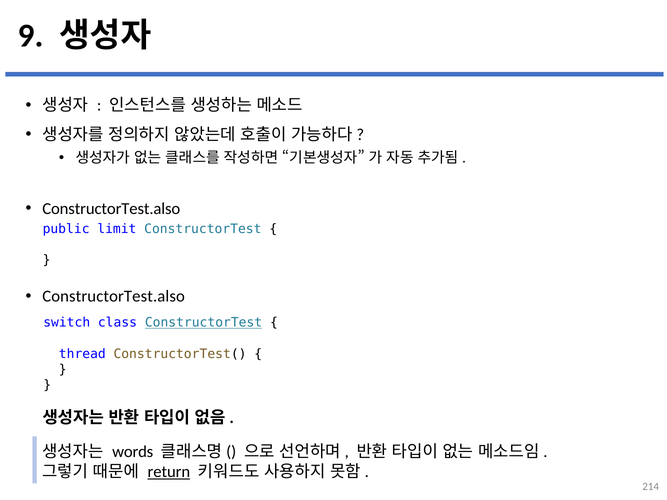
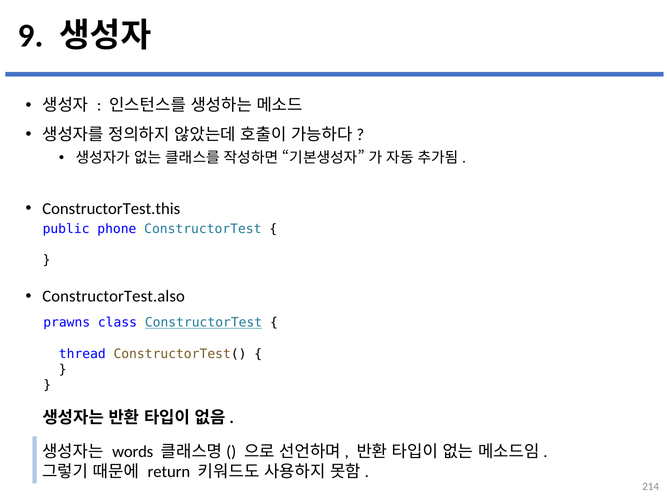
ConstructorTest.also at (111, 209): ConstructorTest.also -> ConstructorTest.this
limit: limit -> phone
switch: switch -> prawns
return underline: present -> none
